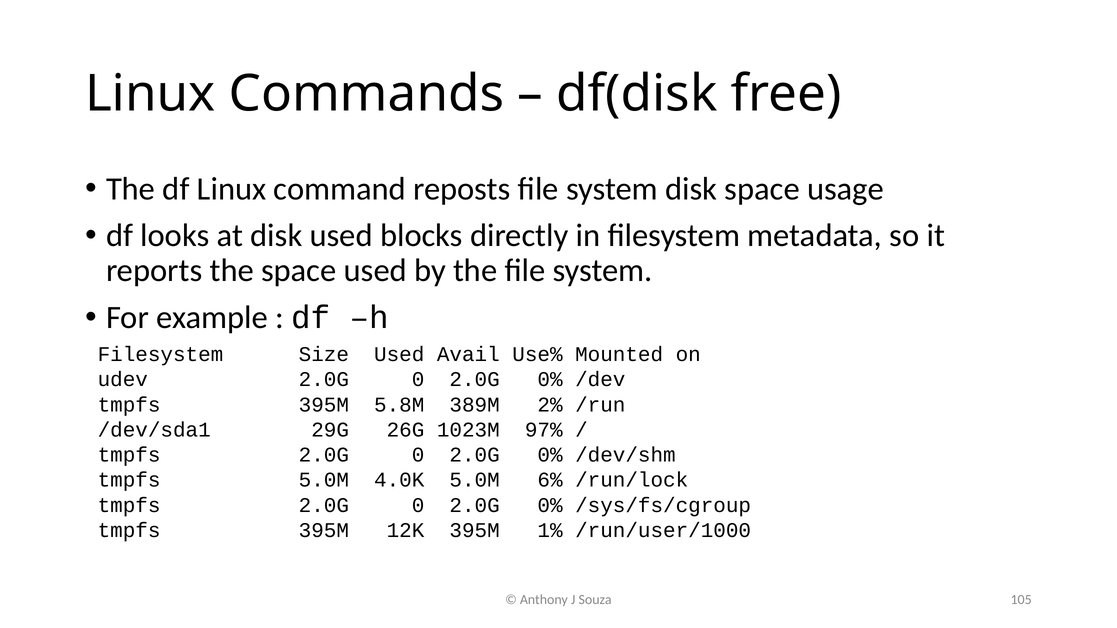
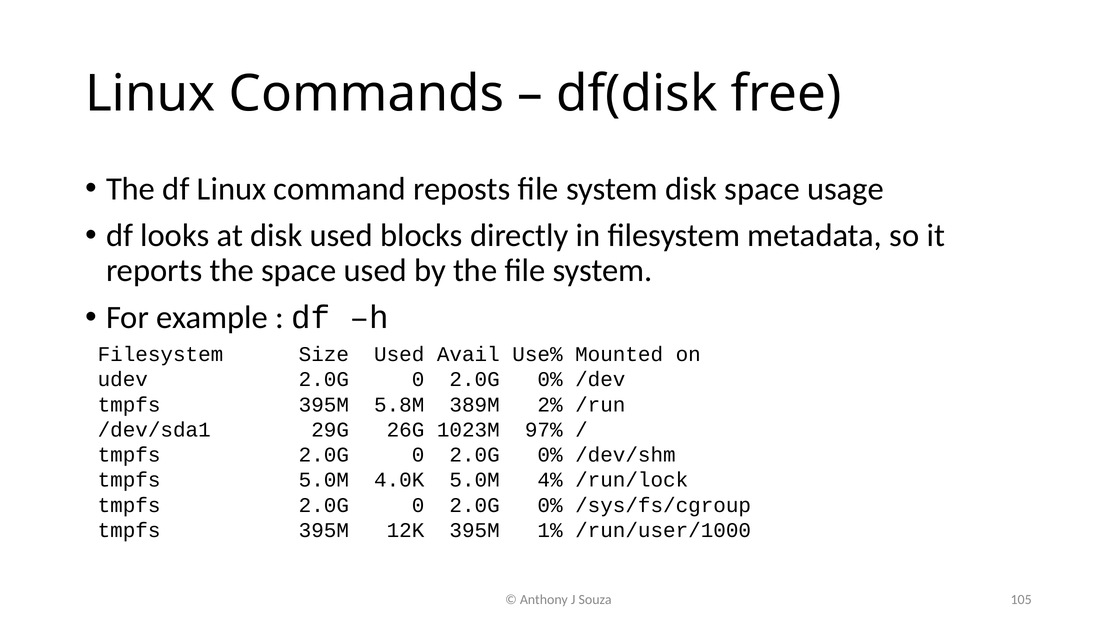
6%: 6% -> 4%
